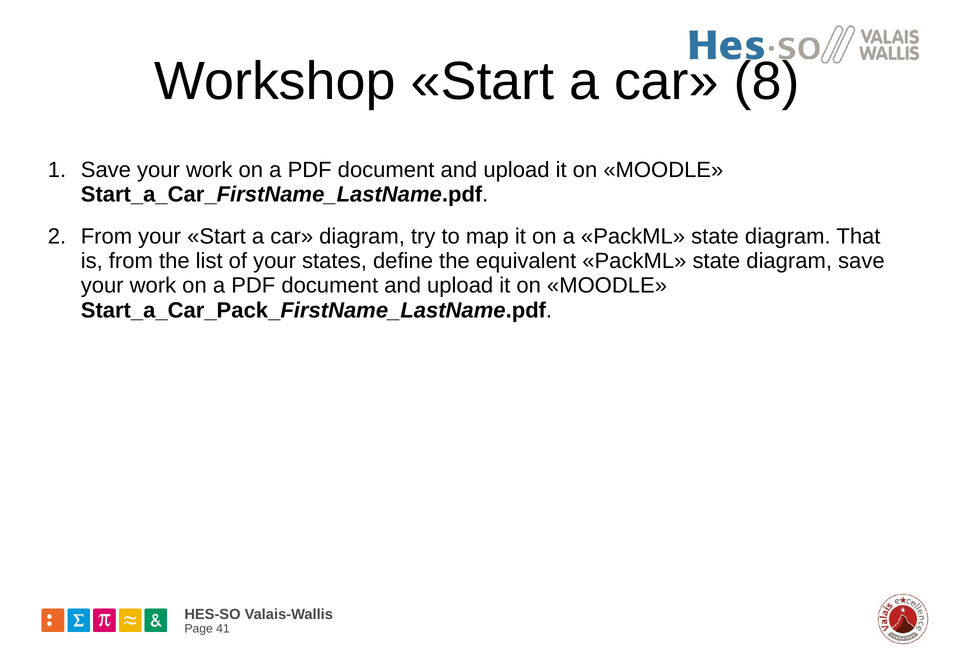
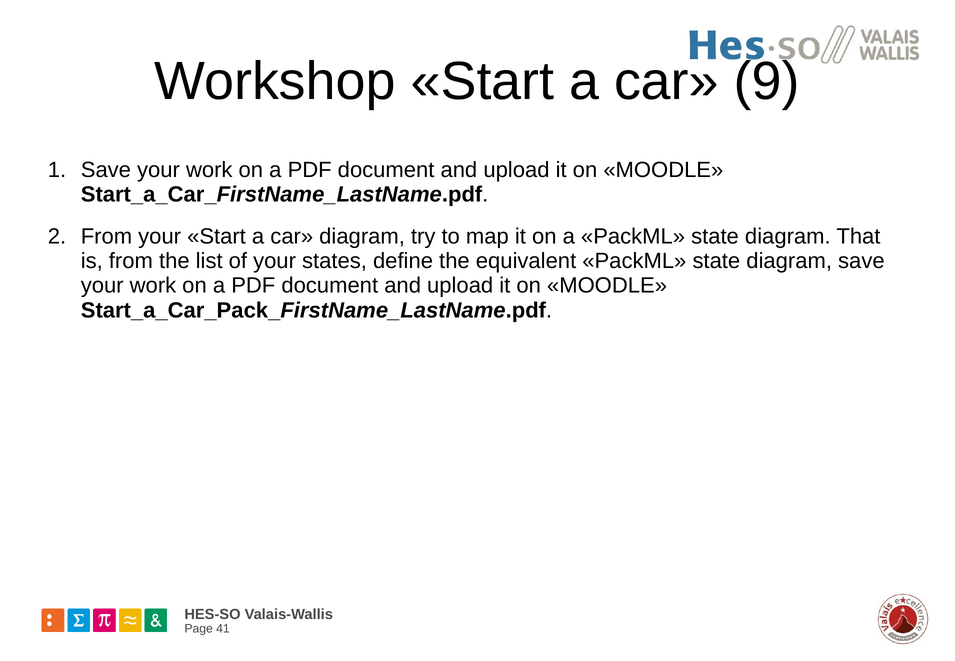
8: 8 -> 9
